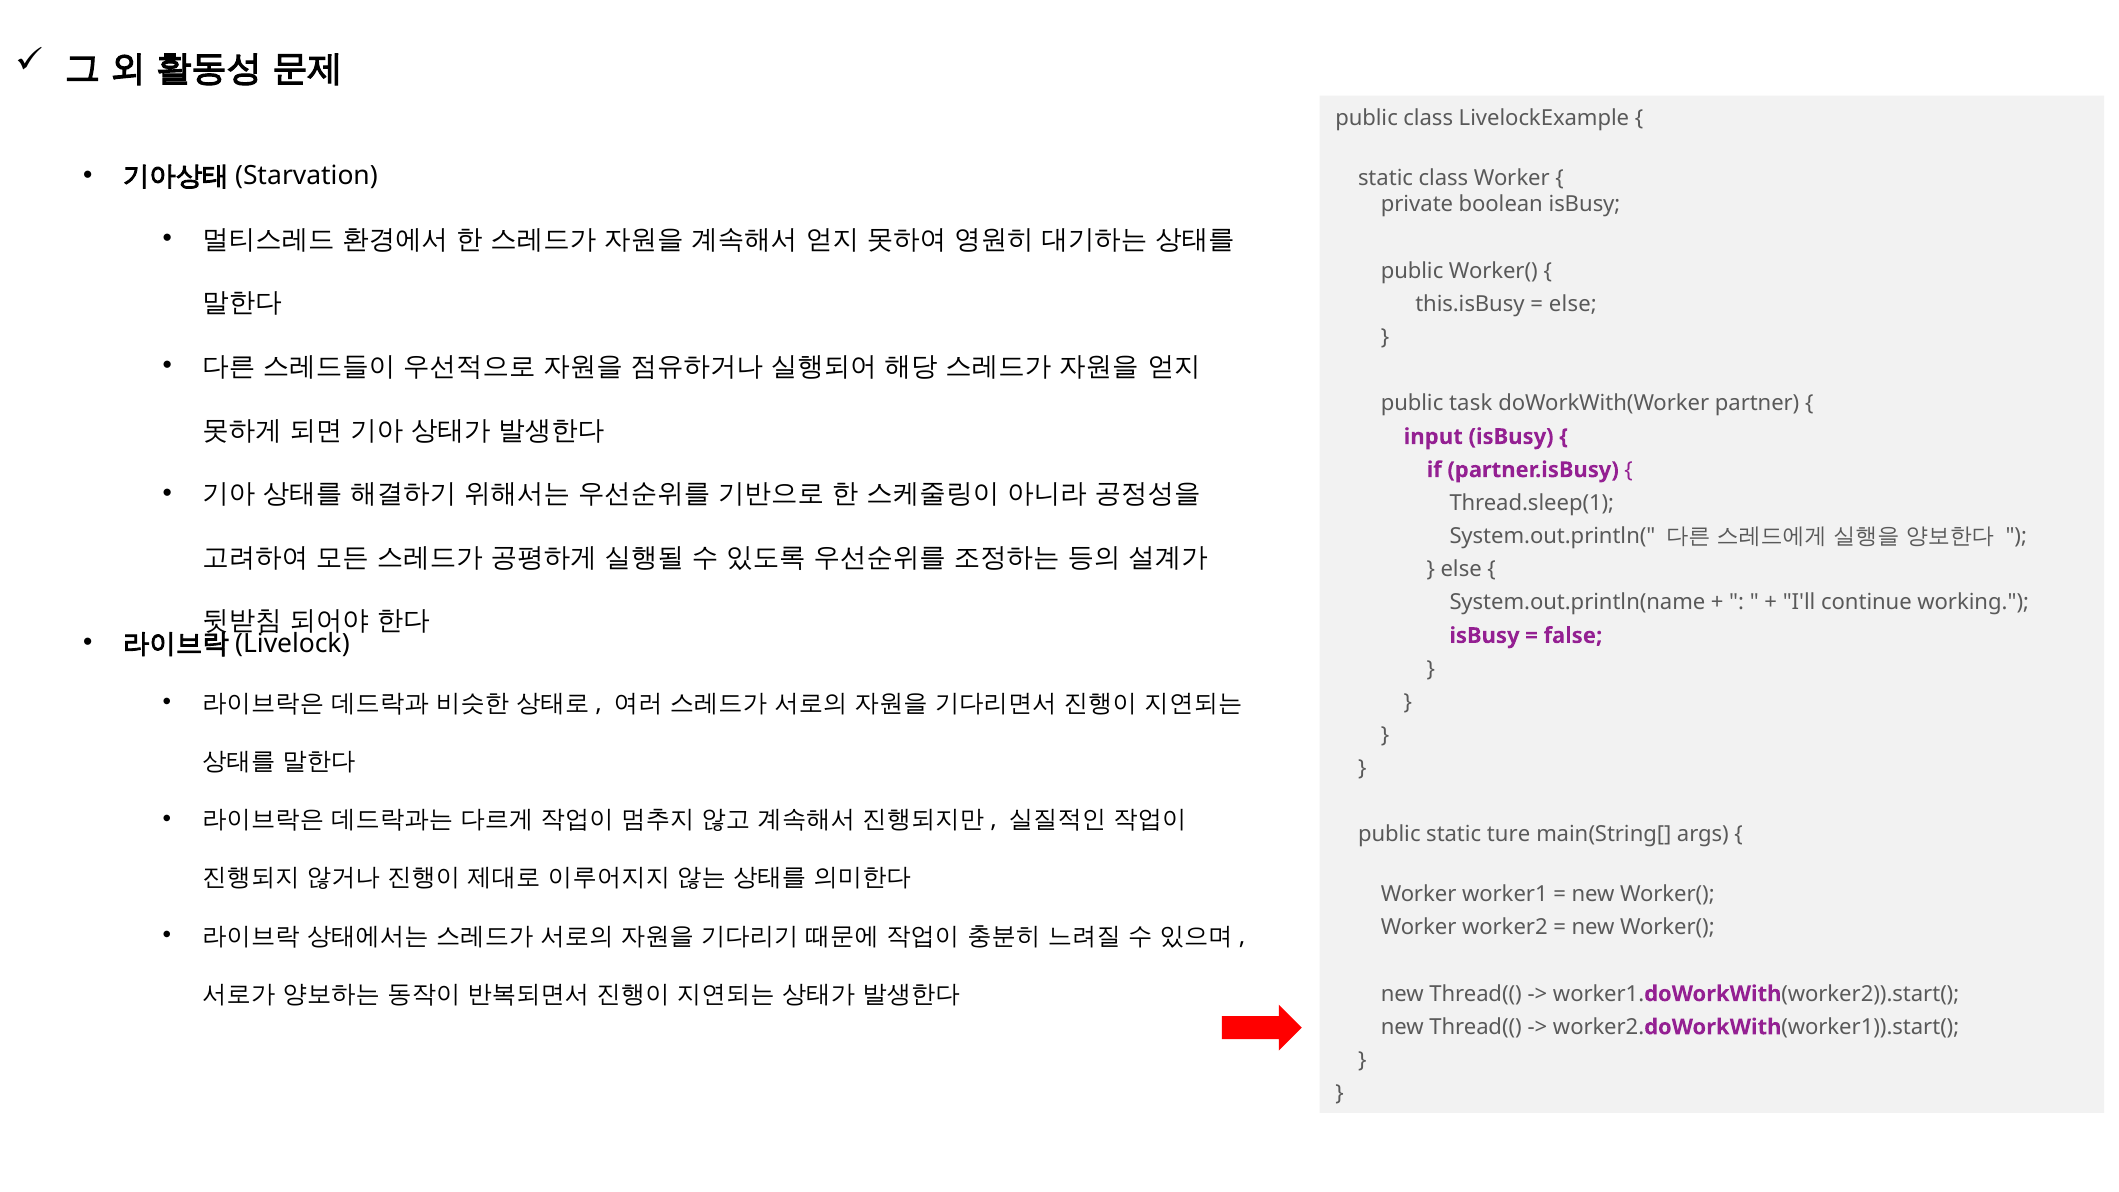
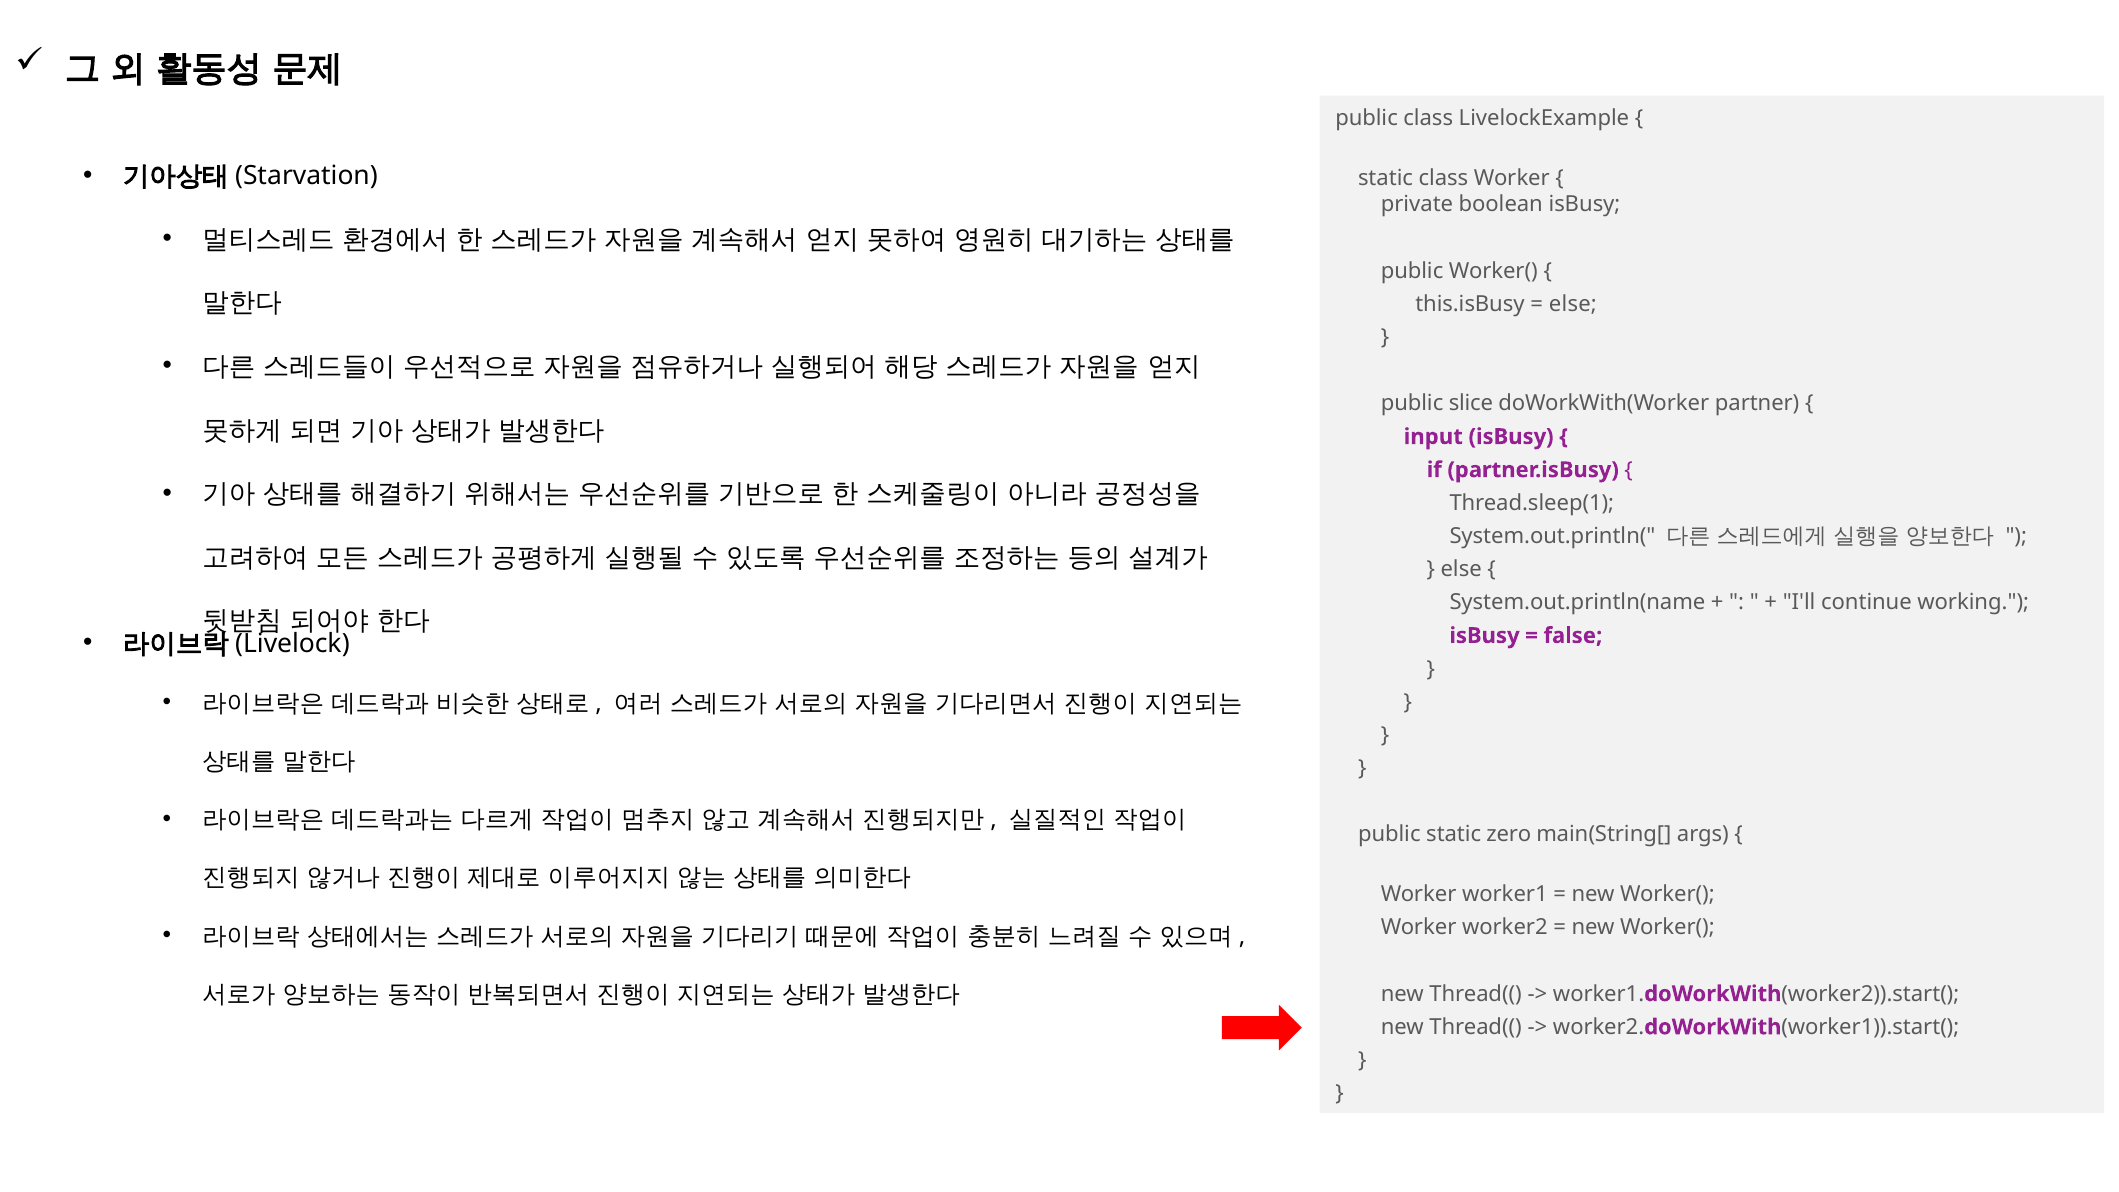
task: task -> slice
ture: ture -> zero
